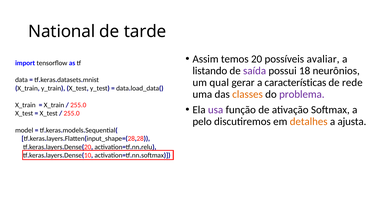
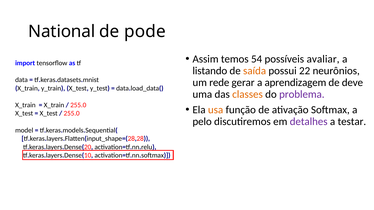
tarde: tarde -> pode
20: 20 -> 54
saída colour: purple -> orange
18: 18 -> 22
qual: qual -> rede
características: características -> aprendizagem
rede: rede -> deve
usa colour: purple -> orange
detalhes colour: orange -> purple
ajusta: ajusta -> testar
